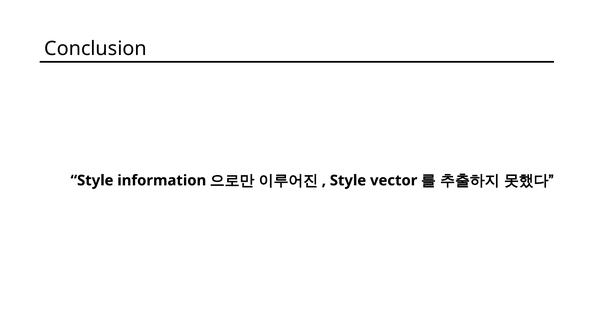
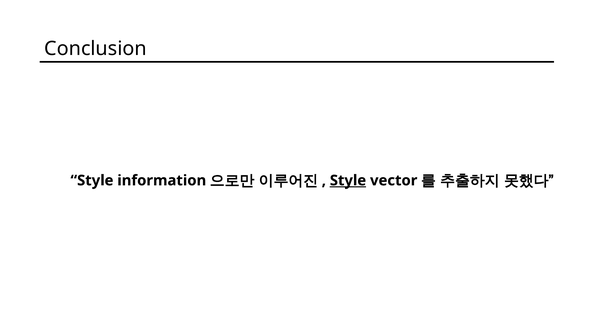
Style at (348, 181) underline: none -> present
